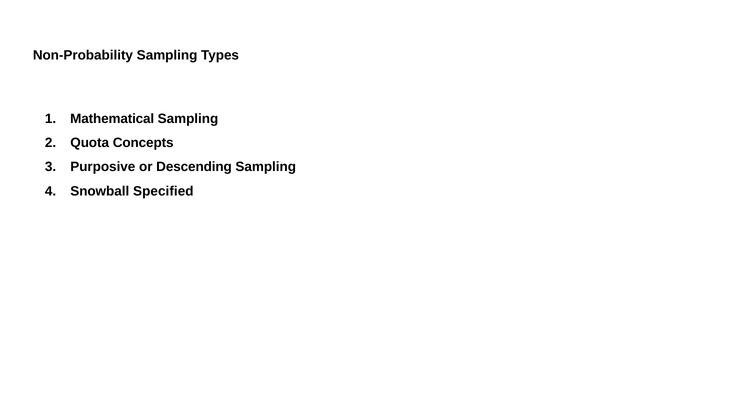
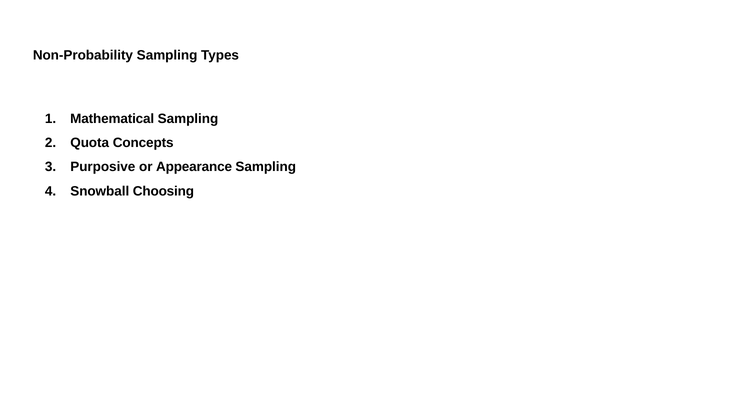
Descending: Descending -> Appearance
Specified: Specified -> Choosing
